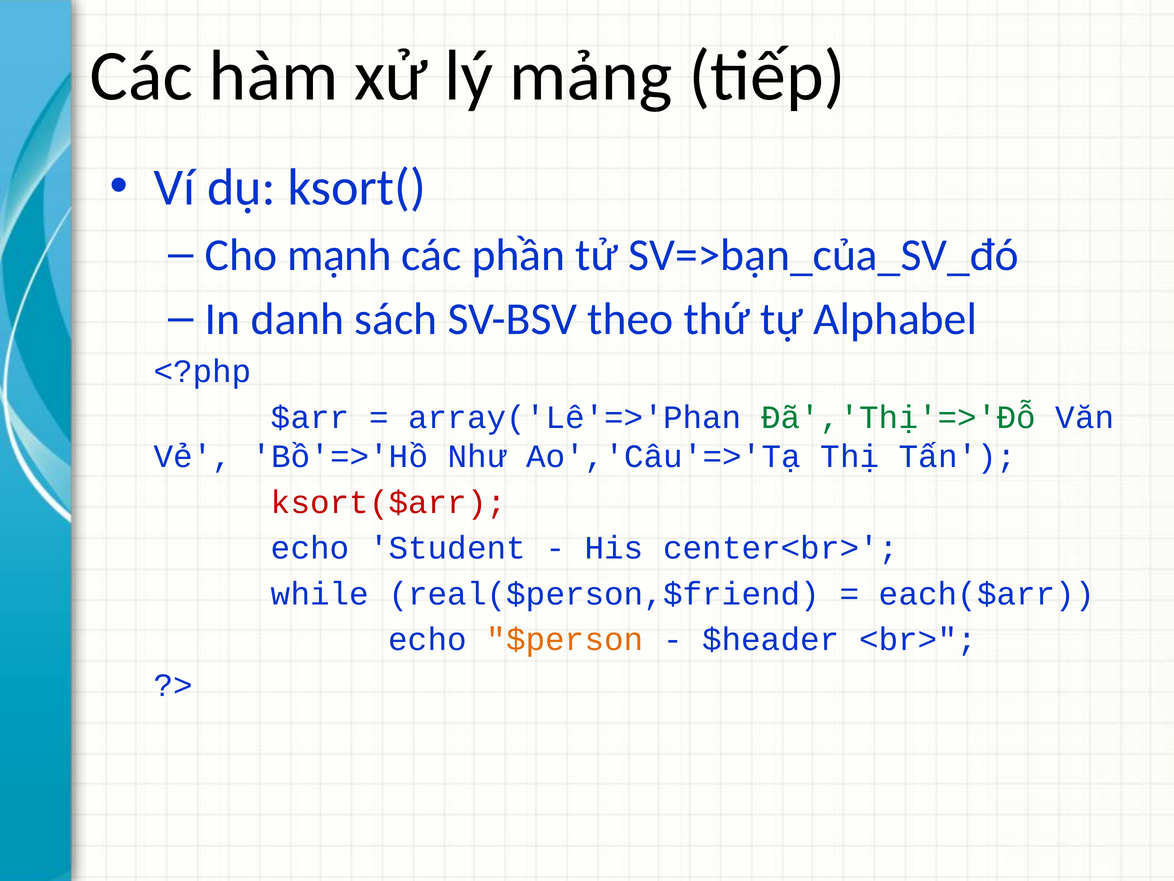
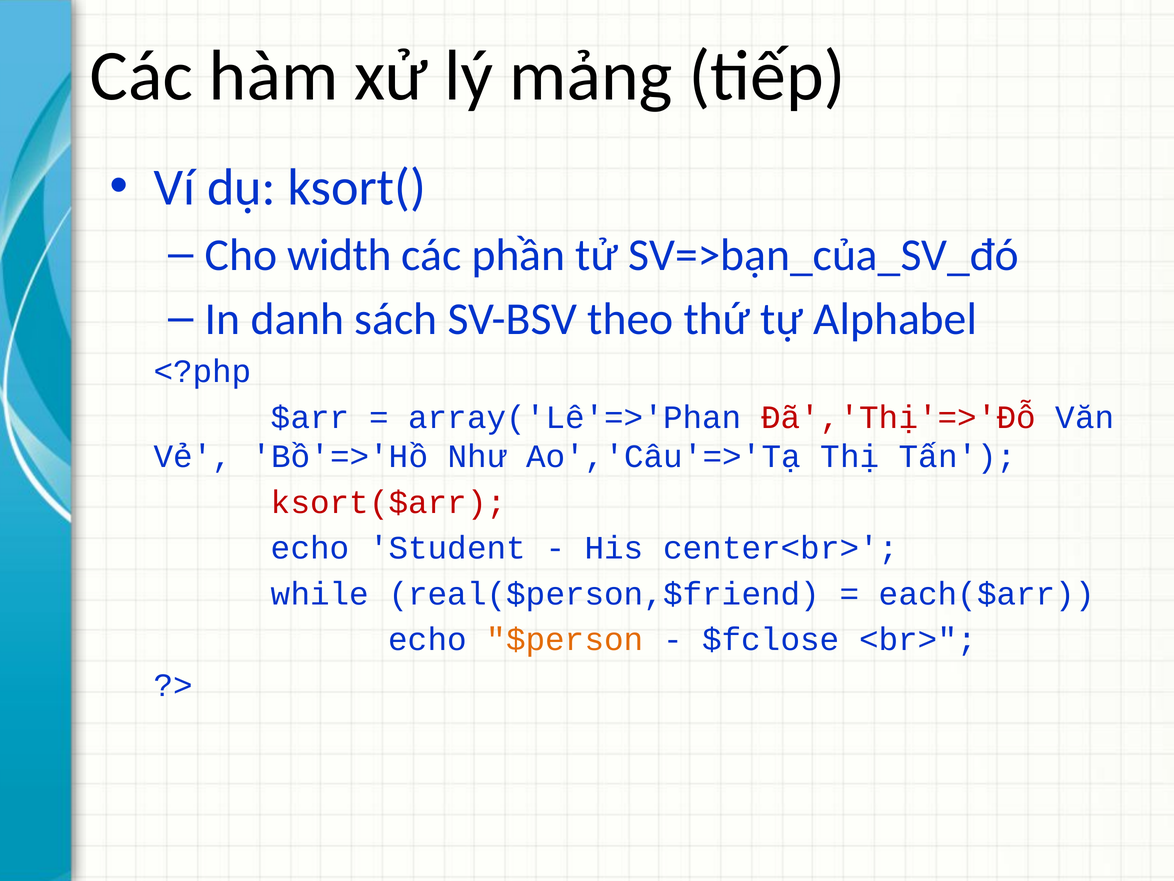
mạnh: mạnh -> width
Đã','Thị'=>'Đỗ colour: green -> red
$header: $header -> $fclose
